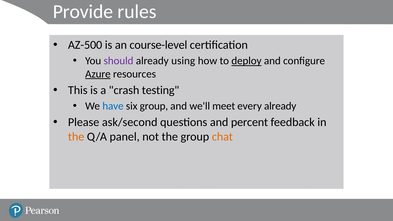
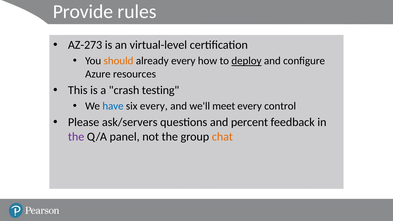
AZ-500: AZ-500 -> AZ-273
course-level: course-level -> virtual-level
should colour: purple -> orange
already using: using -> every
Azure underline: present -> none
six group: group -> every
every already: already -> control
ask/second: ask/second -> ask/servers
the at (76, 137) colour: orange -> purple
